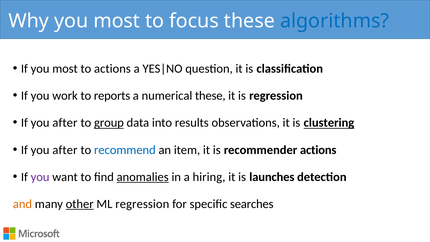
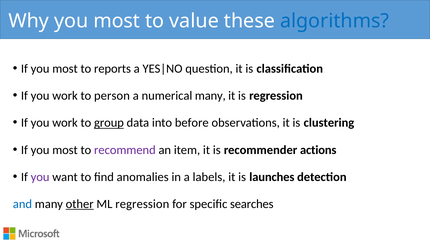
focus: focus -> value
to actions: actions -> reports
reports: reports -> person
numerical these: these -> many
after at (65, 123): after -> work
results: results -> before
clustering underline: present -> none
after at (65, 150): after -> most
recommend colour: blue -> purple
anomalies underline: present -> none
hiring: hiring -> labels
and colour: orange -> blue
